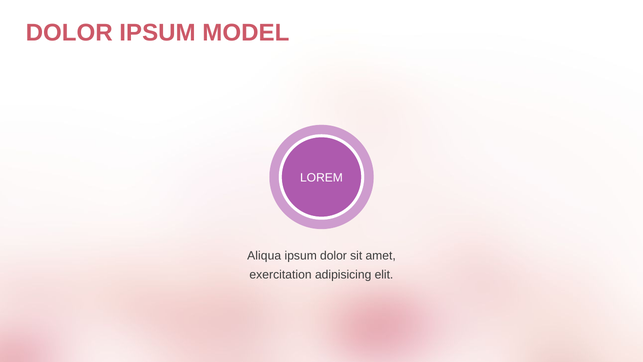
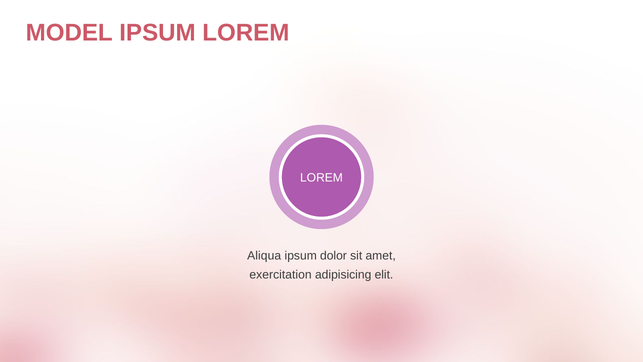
DOLOR at (69, 33): DOLOR -> MODEL
IPSUM MODEL: MODEL -> LOREM
